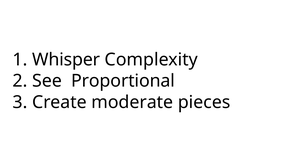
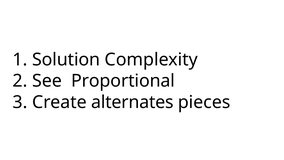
Whisper: Whisper -> Solution
moderate: moderate -> alternates
